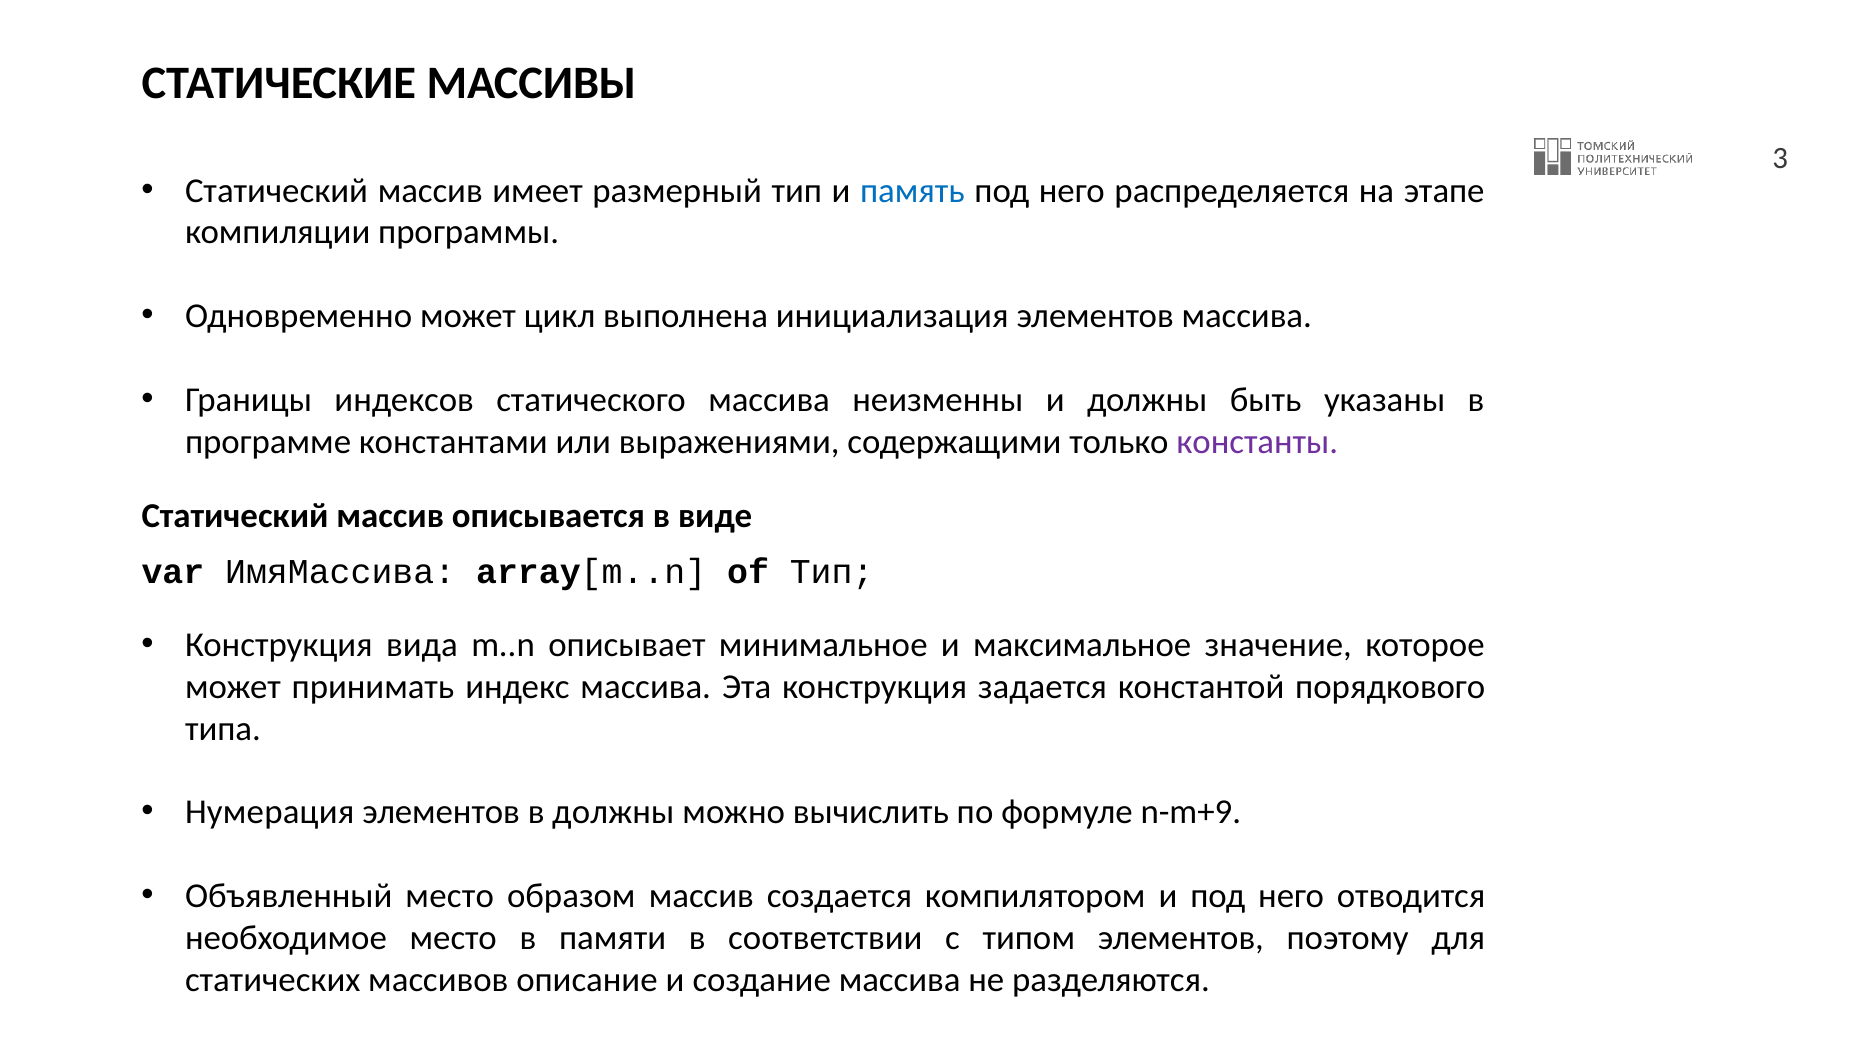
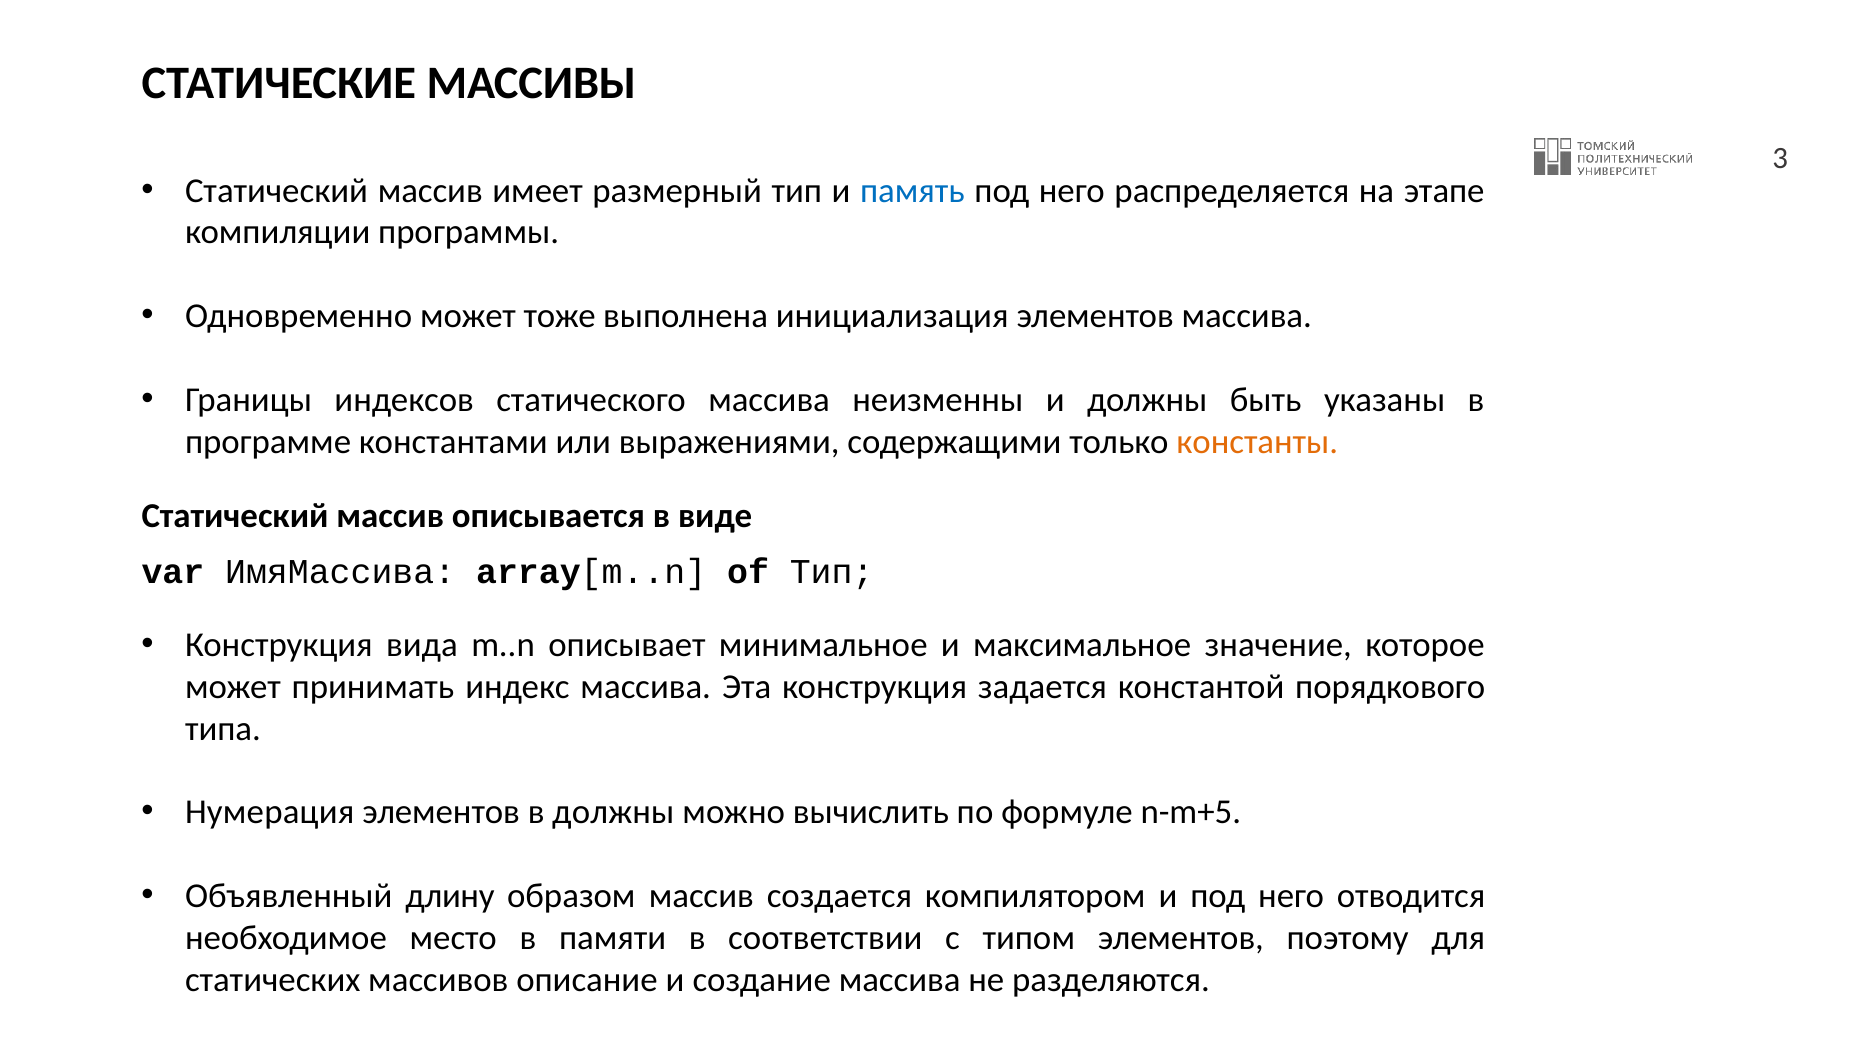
цикл: цикл -> тоже
константы colour: purple -> orange
n-m+9: n-m+9 -> n-m+5
Объявленный место: место -> длину
